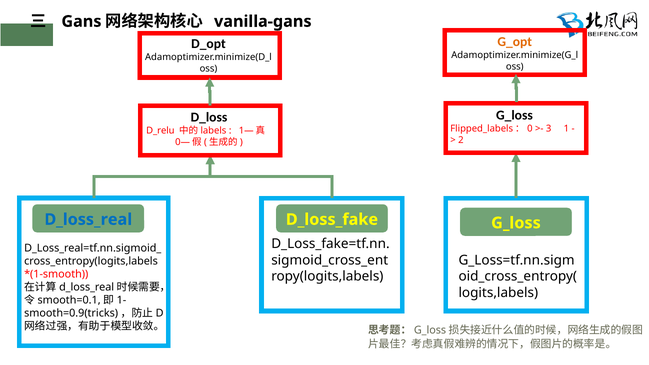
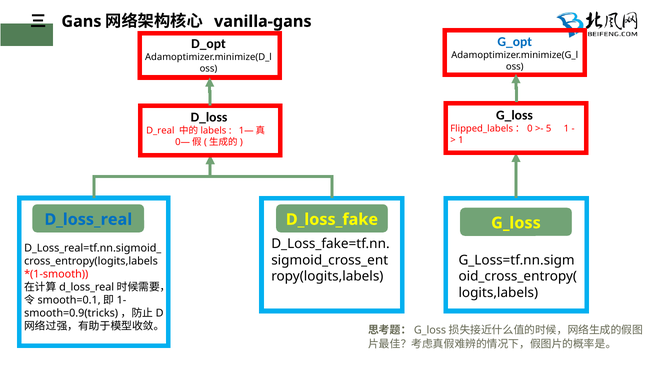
G_opt colour: orange -> blue
3: 3 -> 5
D_relu: D_relu -> D_real
2 at (461, 140): 2 -> 1
